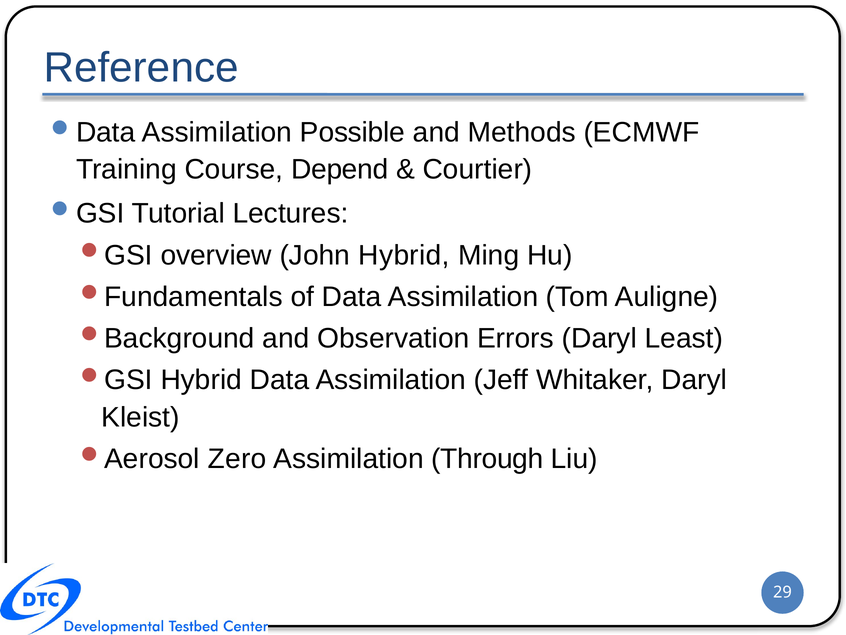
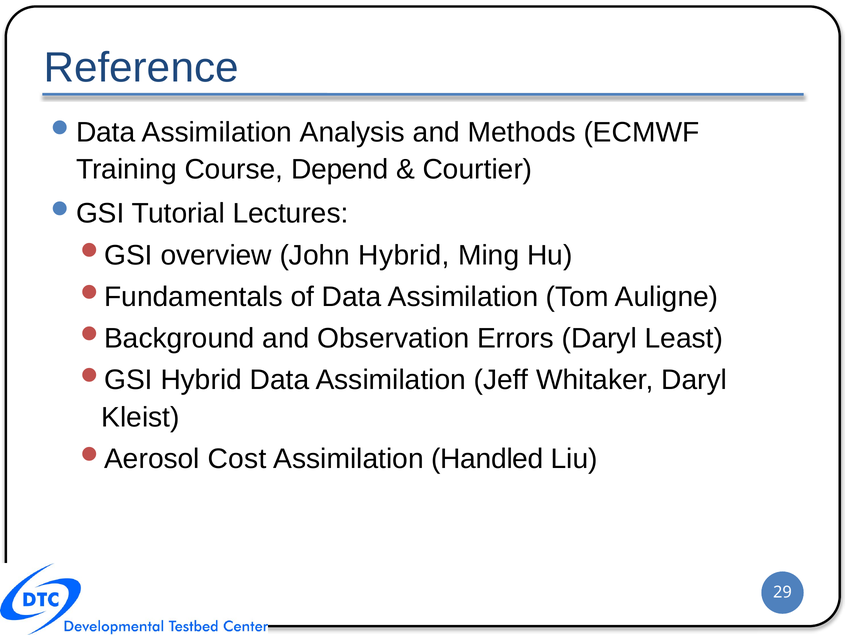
Possible: Possible -> Analysis
Zero: Zero -> Cost
Through: Through -> Handled
